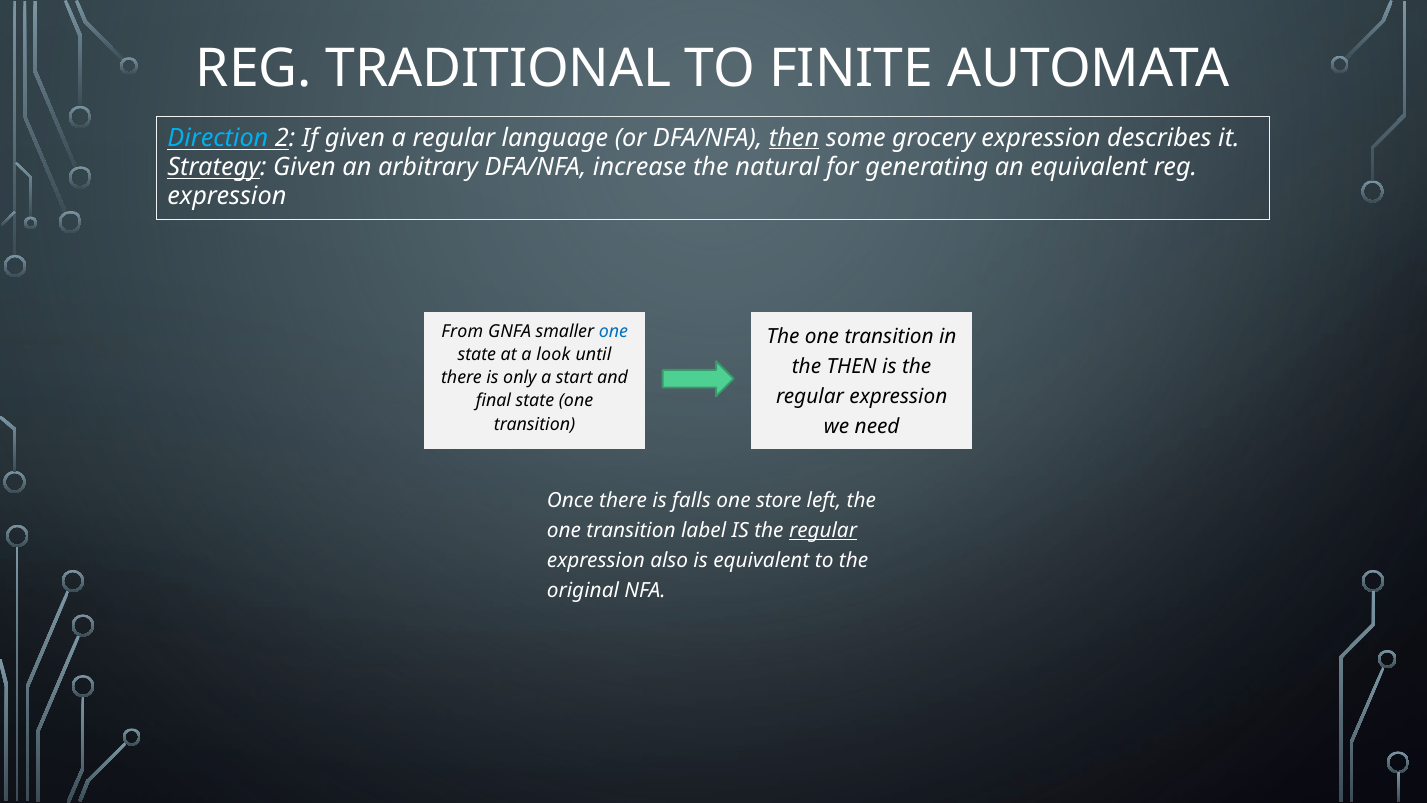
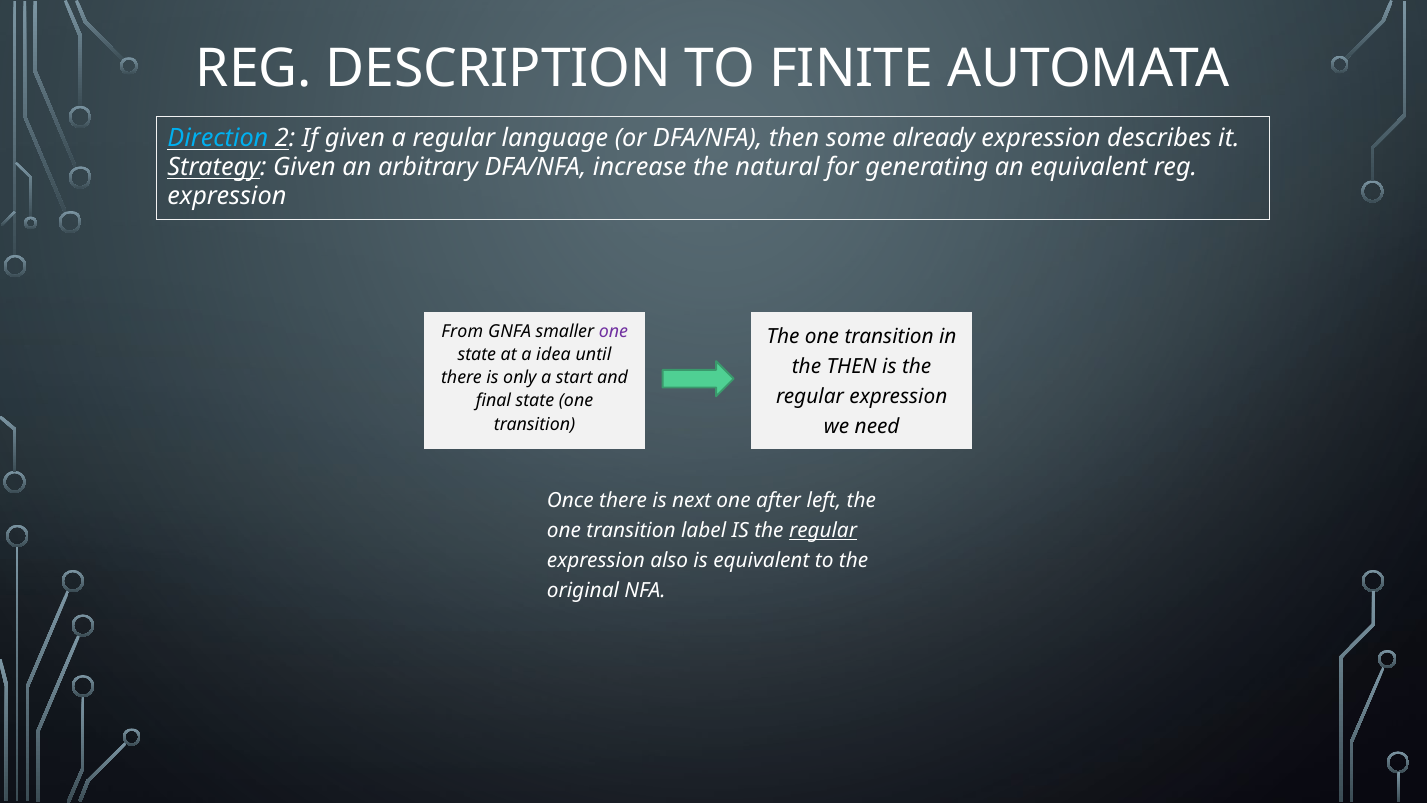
TRADITIONAL: TRADITIONAL -> DESCRIPTION
then at (794, 138) underline: present -> none
grocery: grocery -> already
one at (613, 332) colour: blue -> purple
look: look -> idea
falls: falls -> next
store: store -> after
